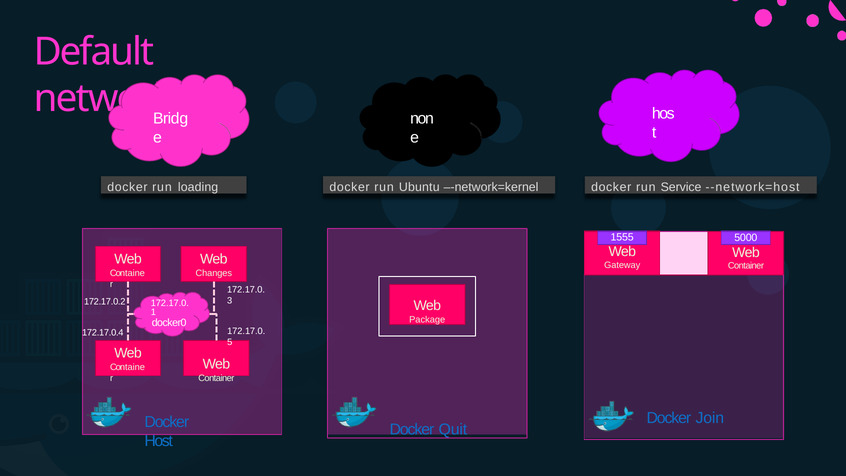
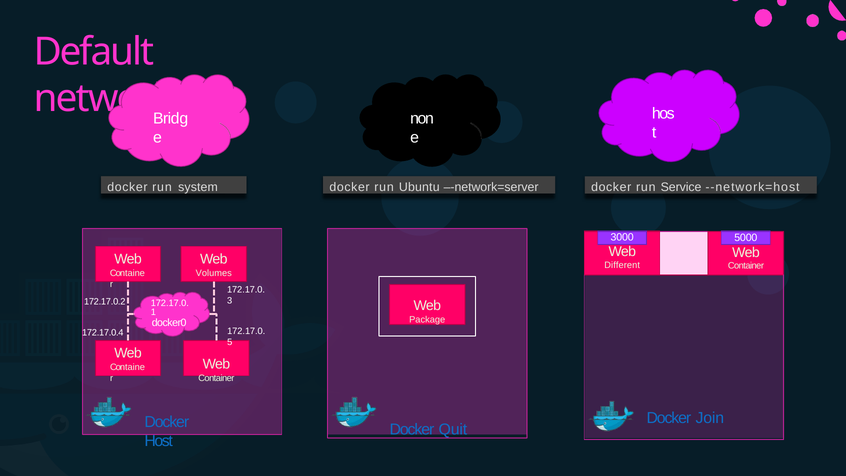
loading: loading -> system
–-network=kernel: –-network=kernel -> –-network=server
1555: 1555 -> 3000
Gateway: Gateway -> Different
Changes: Changes -> Volumes
